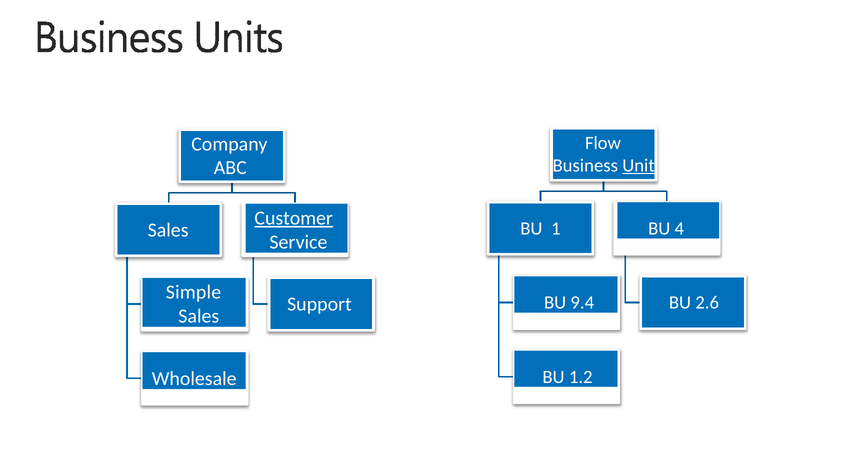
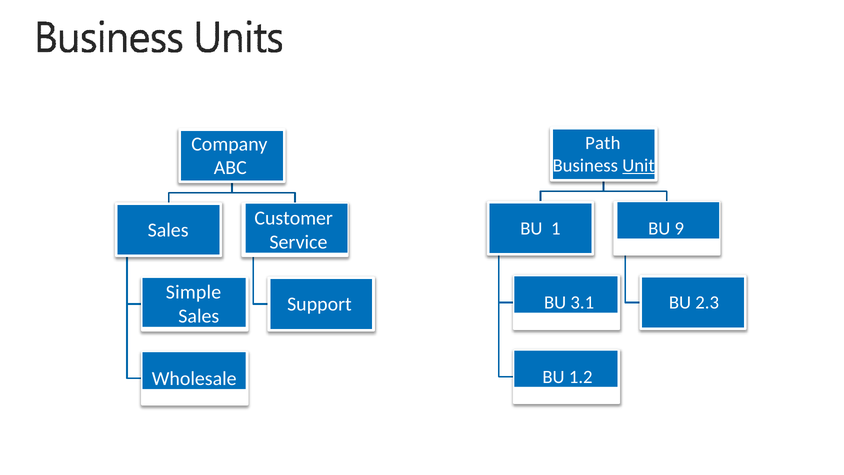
Flow: Flow -> Path
Customer underline: present -> none
4: 4 -> 9
9.4: 9.4 -> 3.1
2.6: 2.6 -> 2.3
